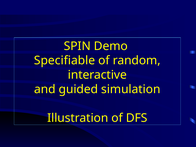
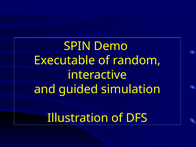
Specifiable: Specifiable -> Executable
